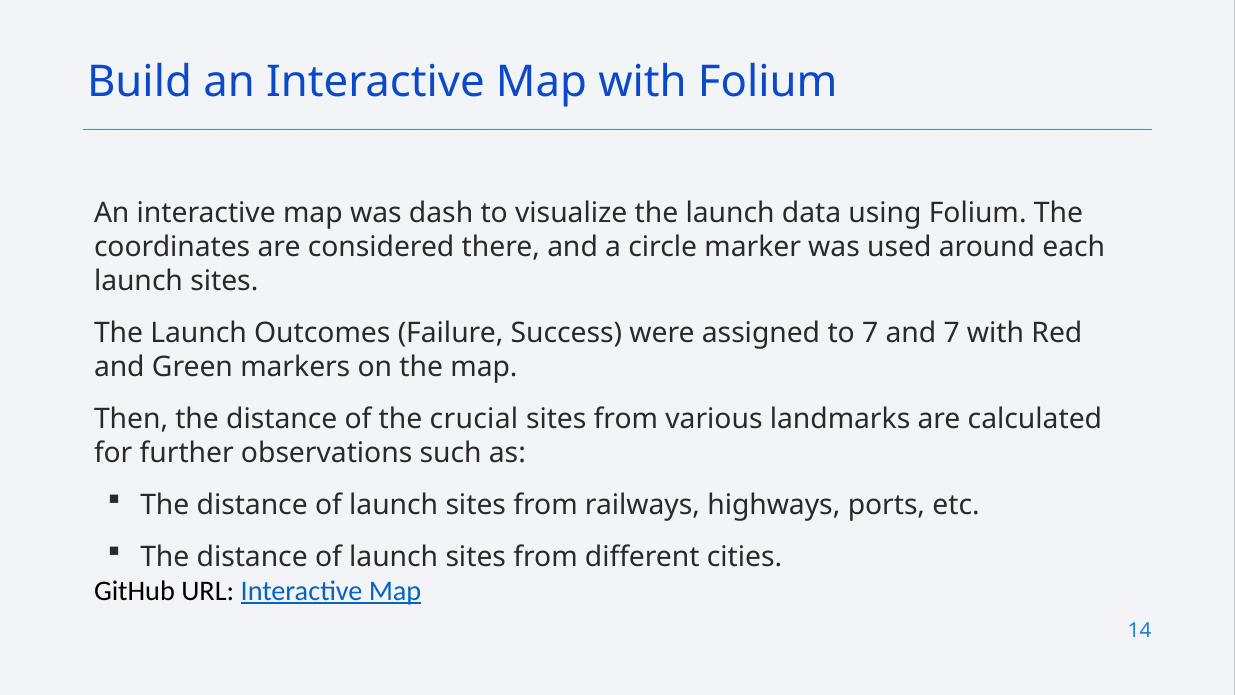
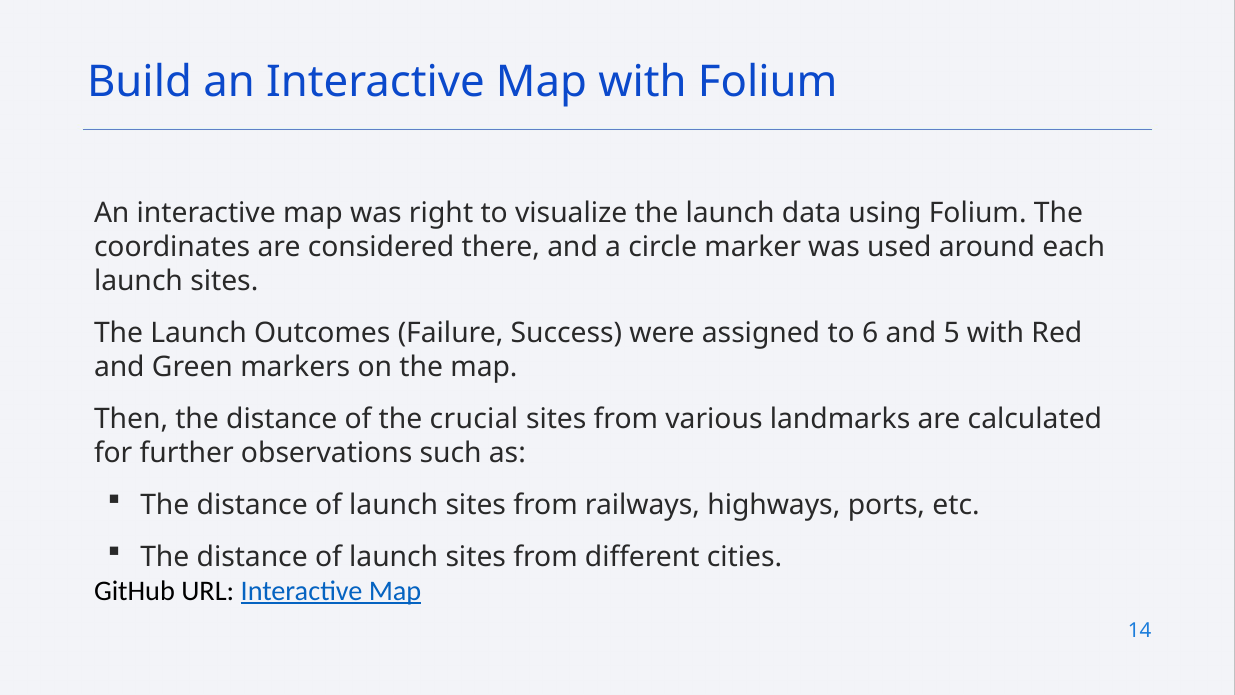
dash: dash -> right
to 7: 7 -> 6
and 7: 7 -> 5
